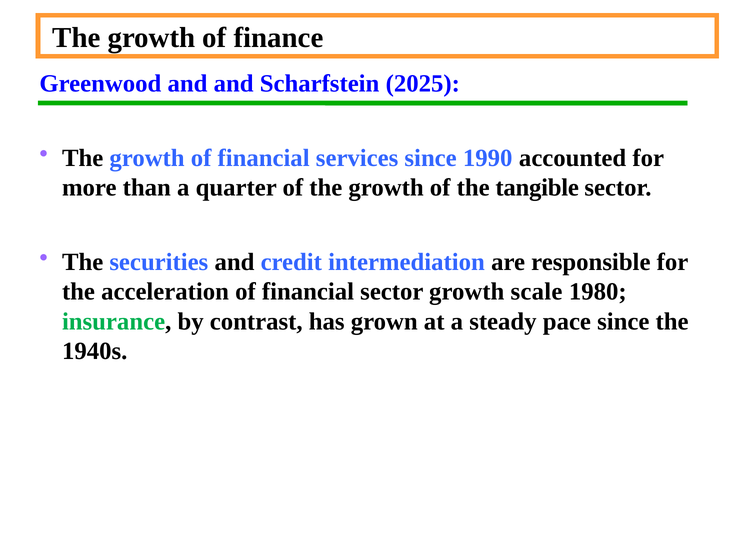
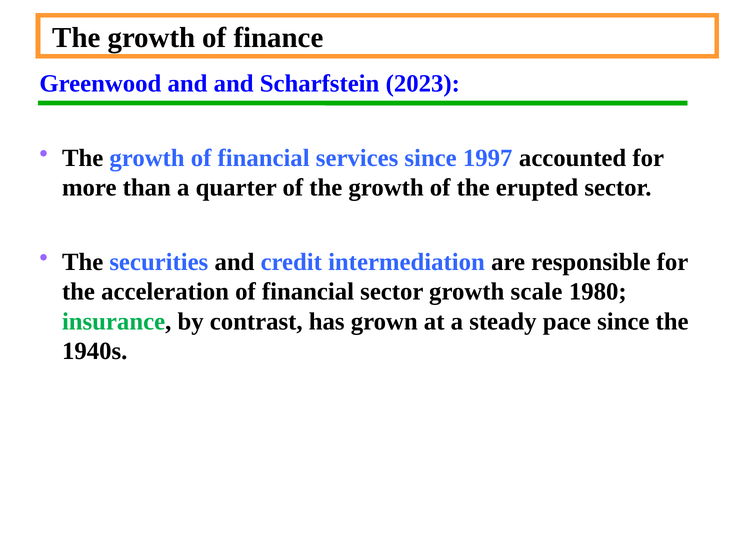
2025: 2025 -> 2023
1990: 1990 -> 1997
tangible: tangible -> erupted
